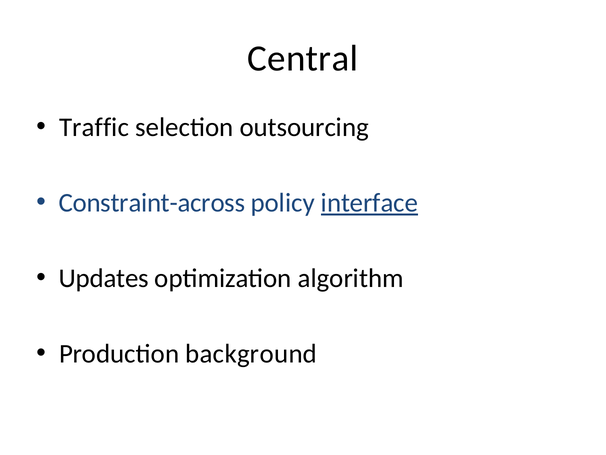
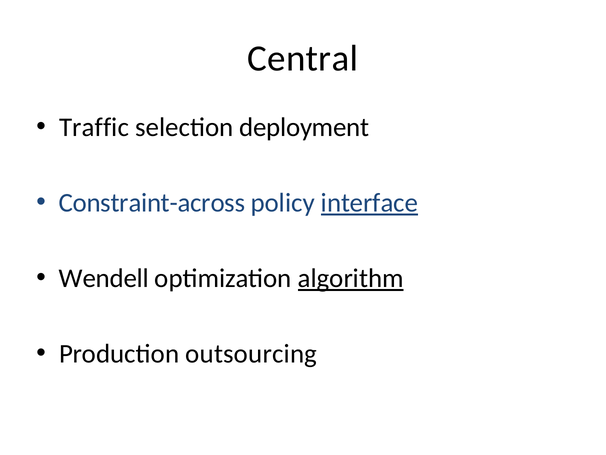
outsourcing: outsourcing -> deployment
Updates: Updates -> Wendell
algorithm underline: none -> present
background: background -> outsourcing
